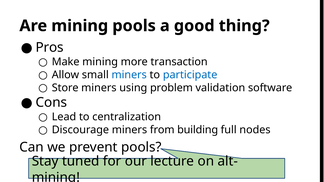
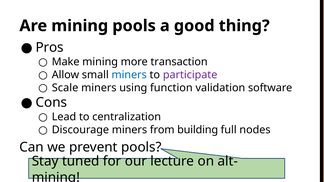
participate colour: blue -> purple
Store: Store -> Scale
problem: problem -> function
